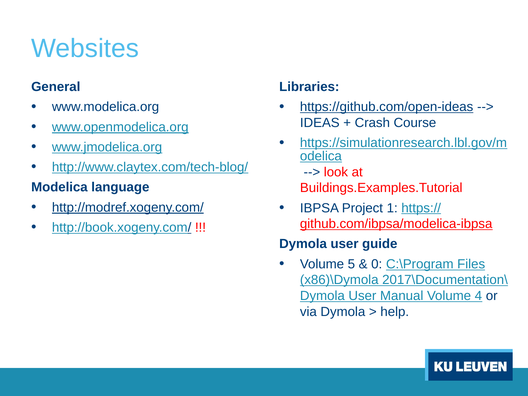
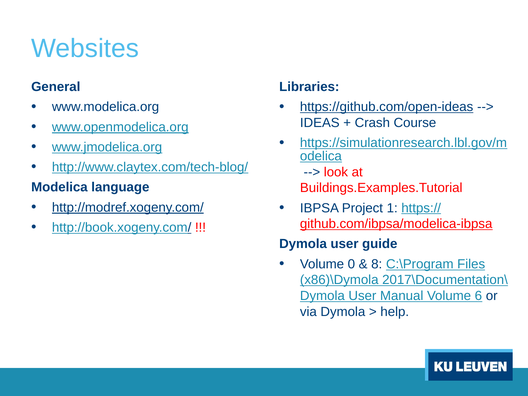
5: 5 -> 0
0: 0 -> 8
4: 4 -> 6
